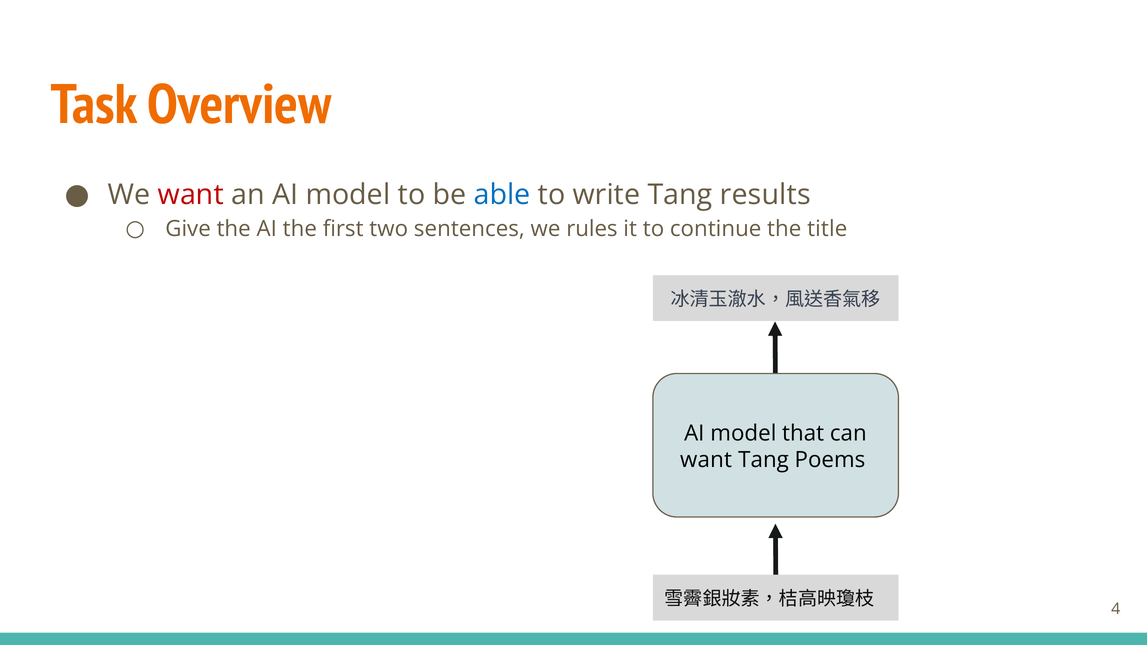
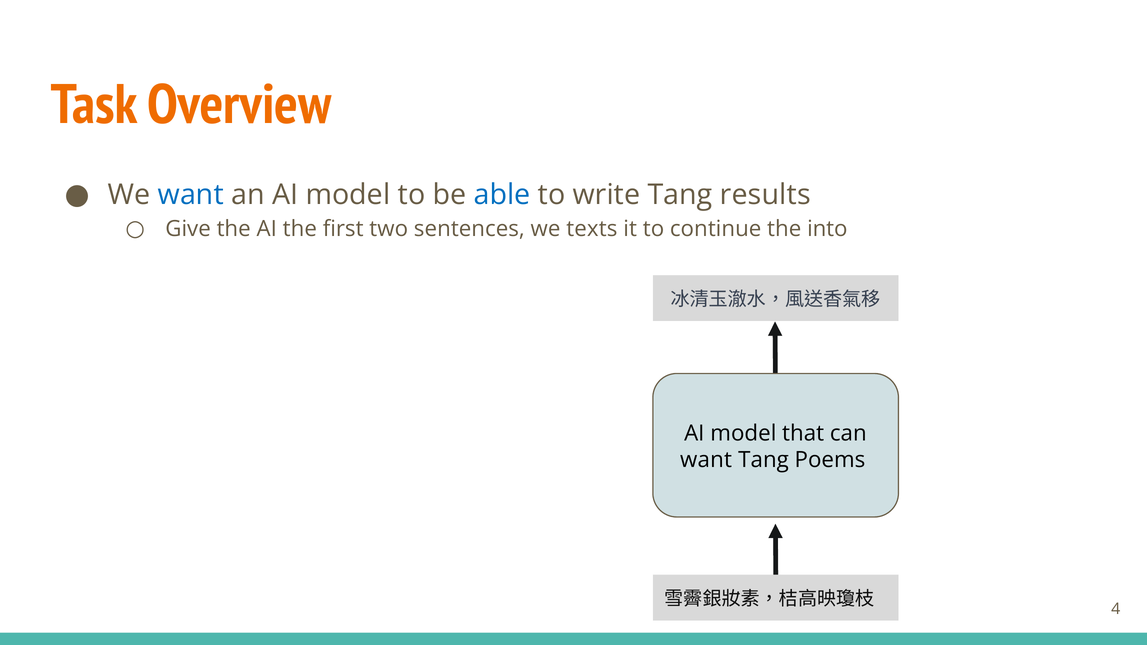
want at (191, 195) colour: red -> blue
rules: rules -> texts
title: title -> into
